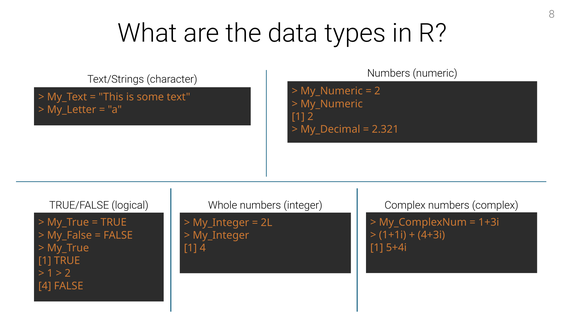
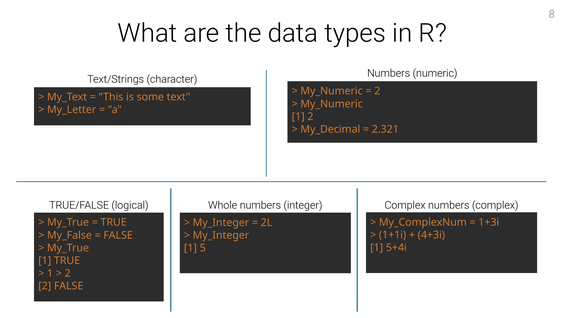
1 4: 4 -> 5
4 at (45, 286): 4 -> 2
